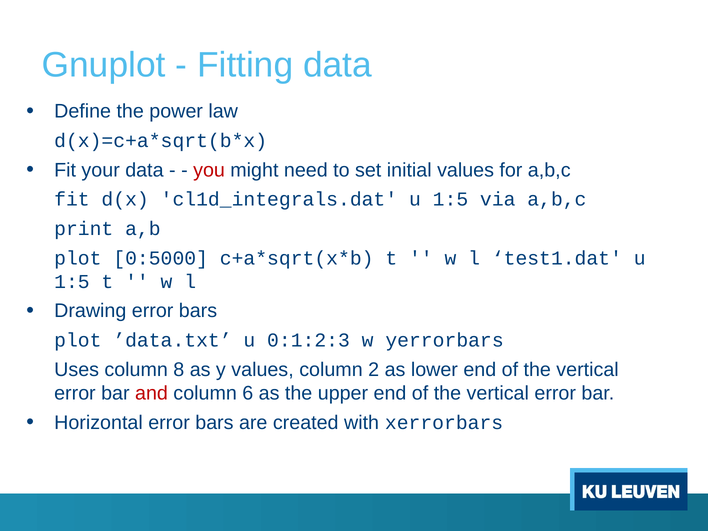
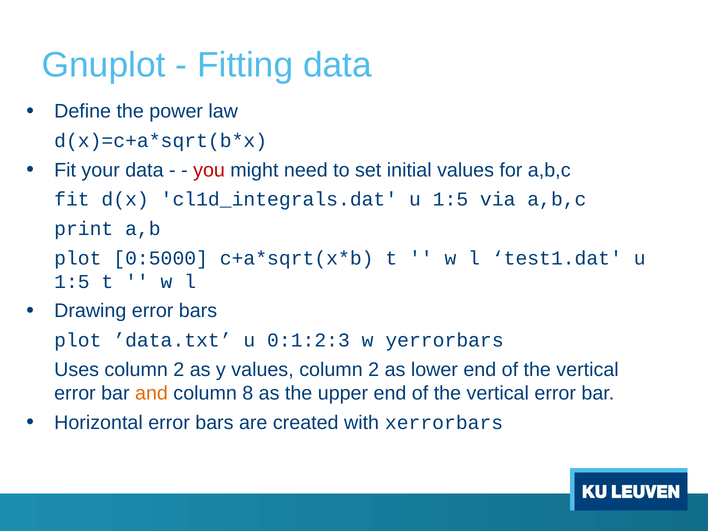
Uses column 8: 8 -> 2
and colour: red -> orange
6: 6 -> 8
